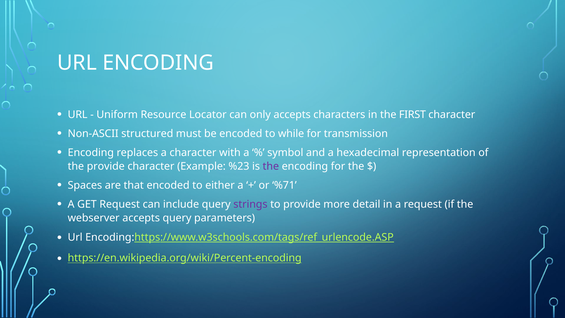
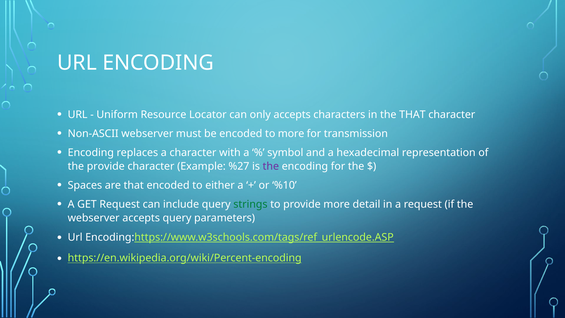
the FIRST: FIRST -> THAT
Non-ASCII structured: structured -> webserver
to while: while -> more
%23: %23 -> %27
%71: %71 -> %10
strings colour: purple -> green
